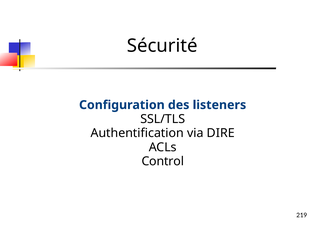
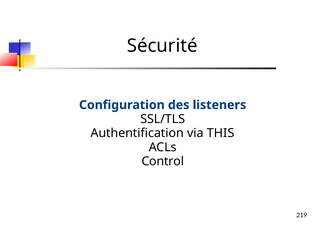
DIRE: DIRE -> THIS
